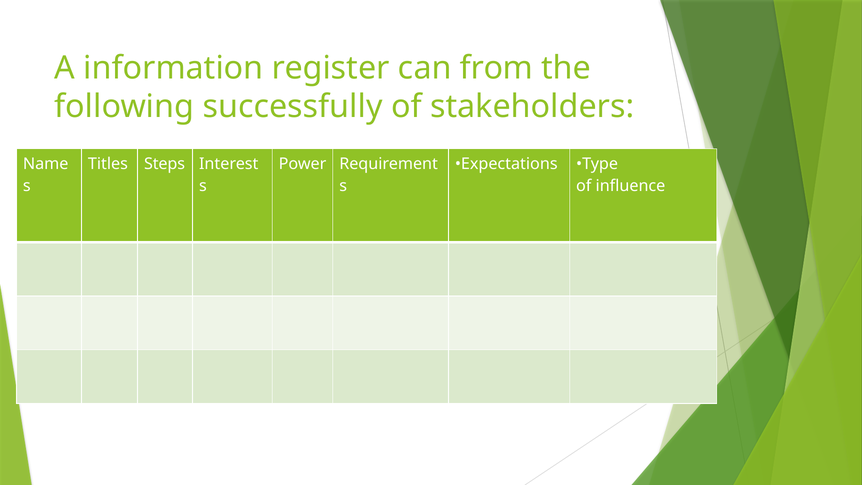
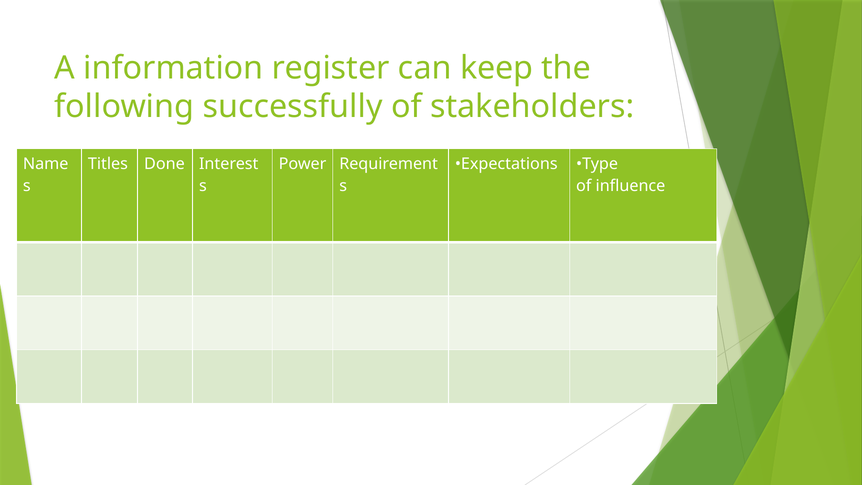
from: from -> keep
Steps: Steps -> Done
